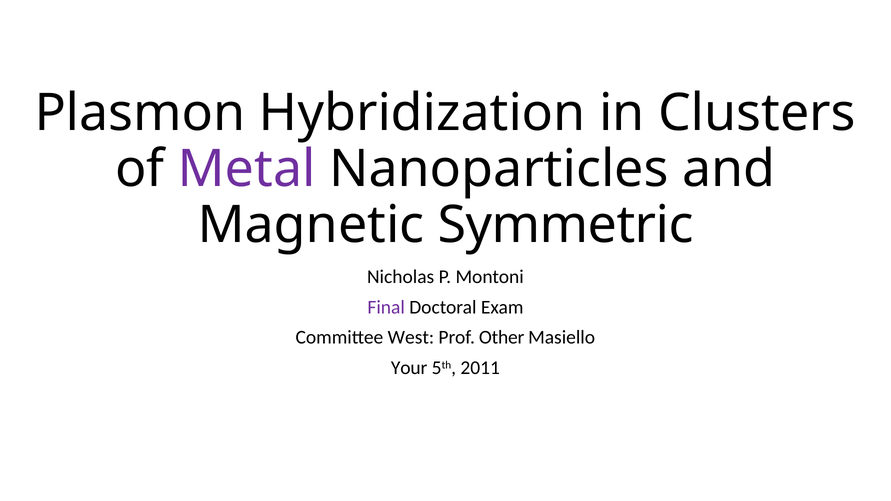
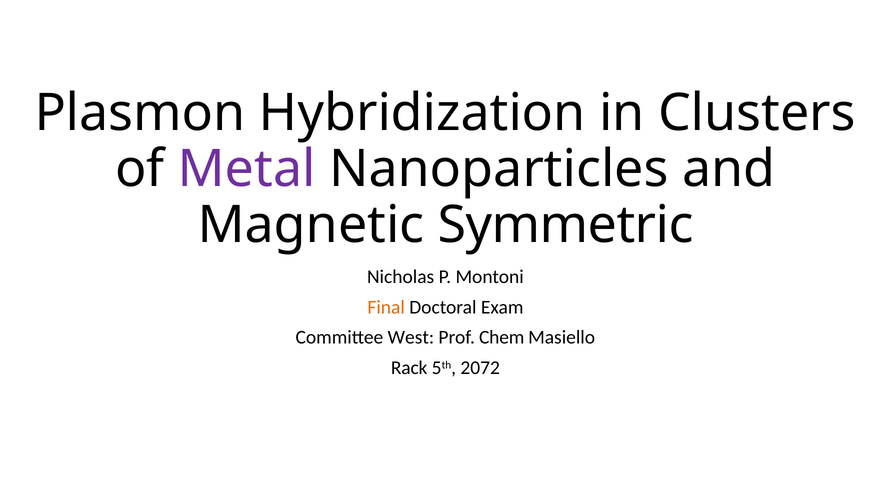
Final colour: purple -> orange
Other: Other -> Chem
Your: Your -> Rack
2011: 2011 -> 2072
